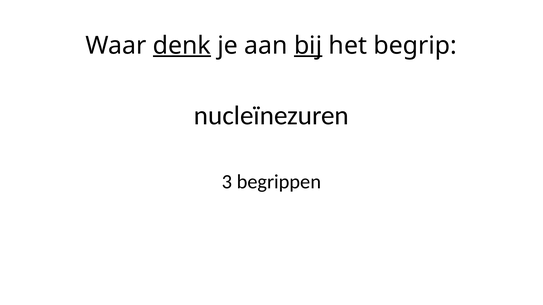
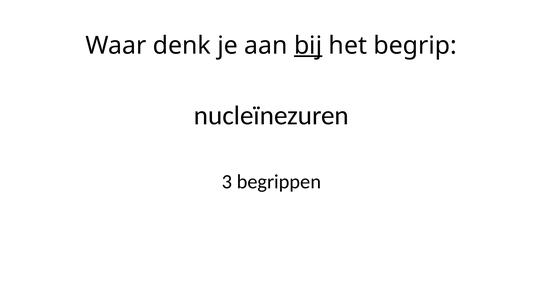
denk underline: present -> none
